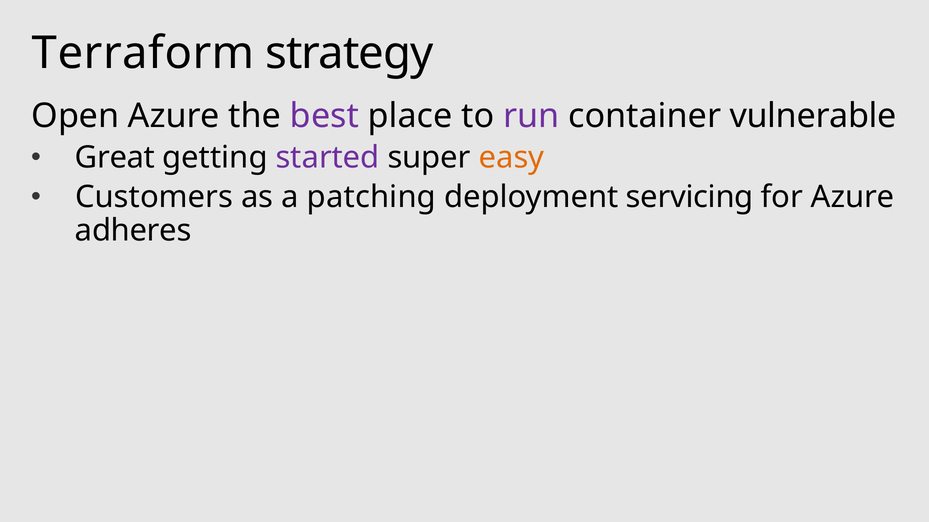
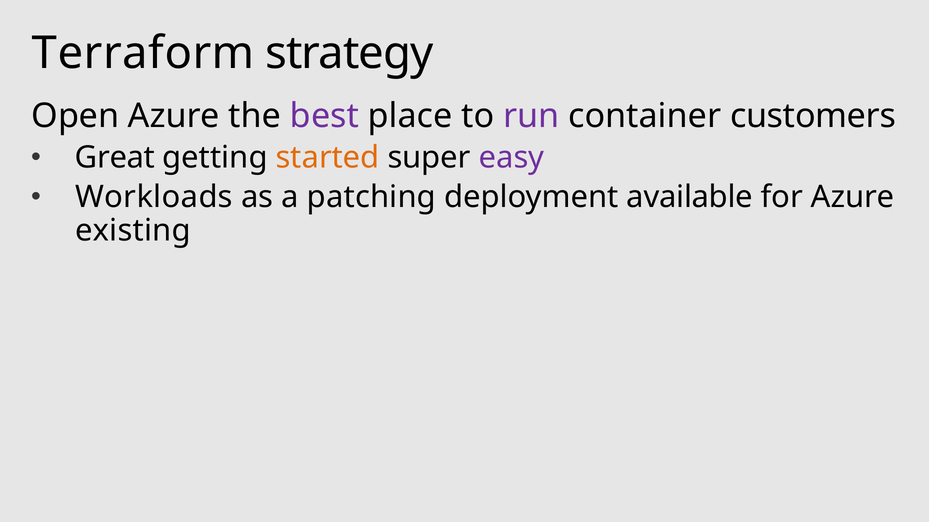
vulnerable: vulnerable -> customers
started colour: purple -> orange
easy colour: orange -> purple
Customers: Customers -> Workloads
servicing: servicing -> available
adheres: adheres -> existing
